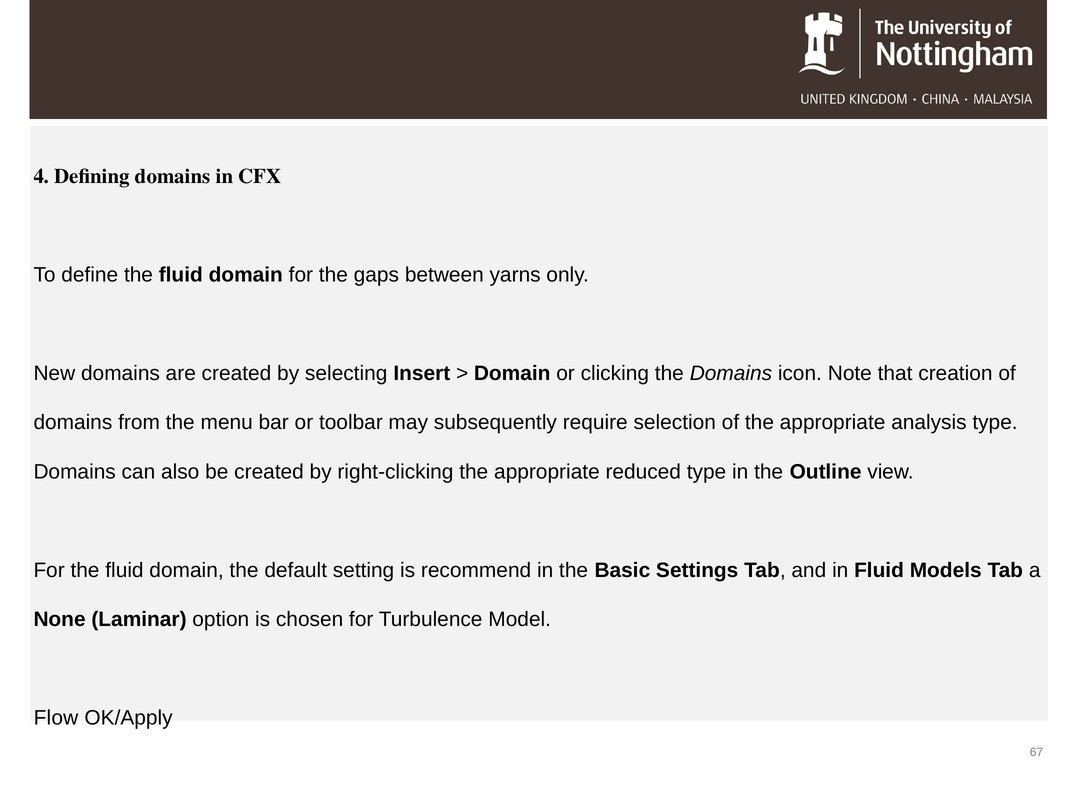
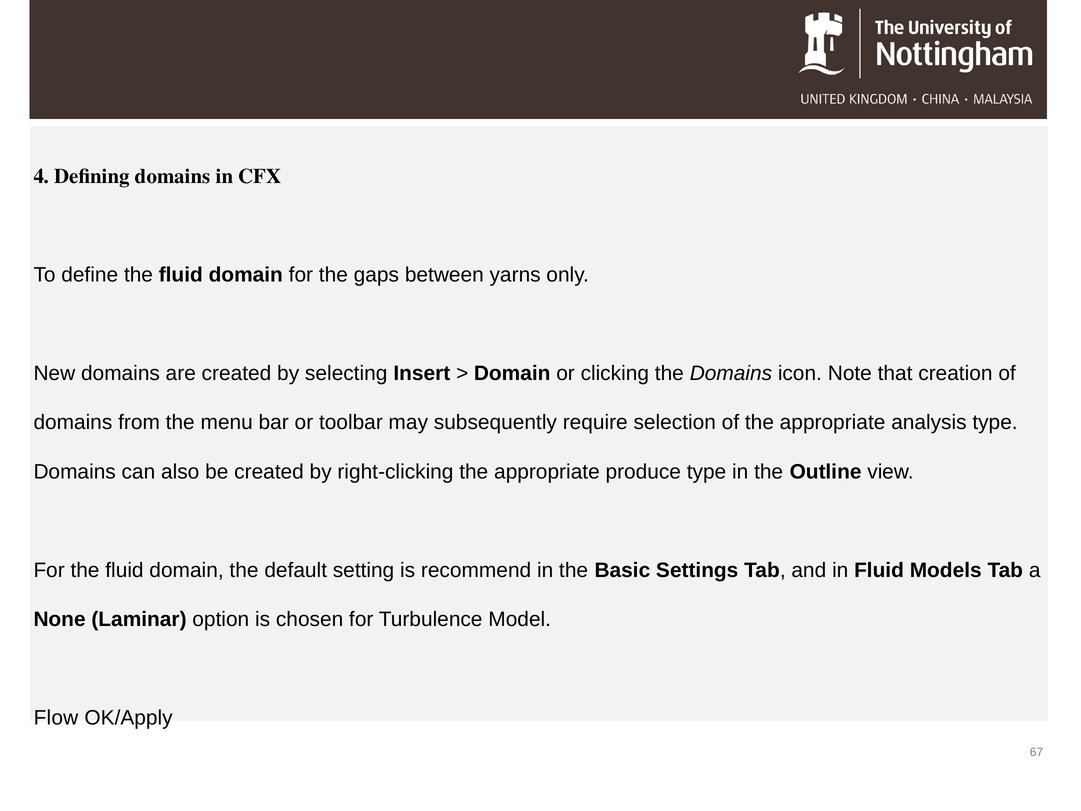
reduced: reduced -> produce
